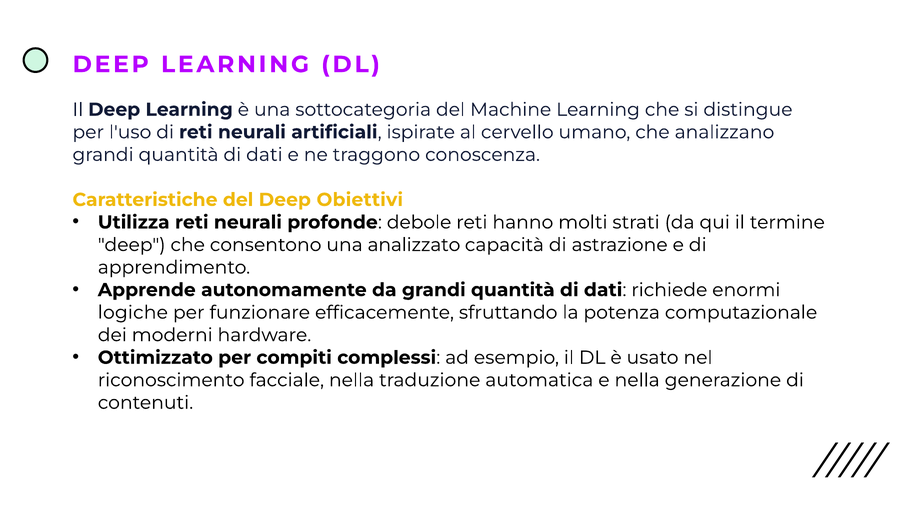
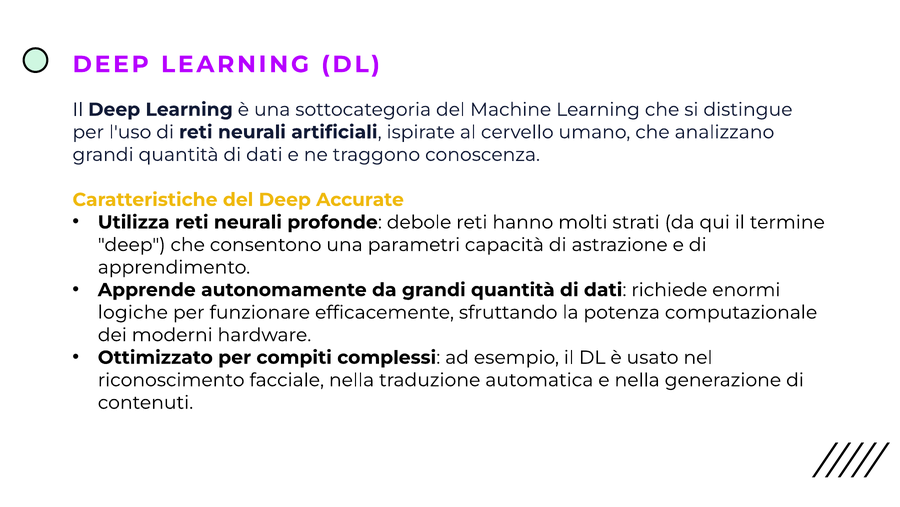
Obiettivi: Obiettivi -> Accurate
analizzato: analizzato -> parametri
